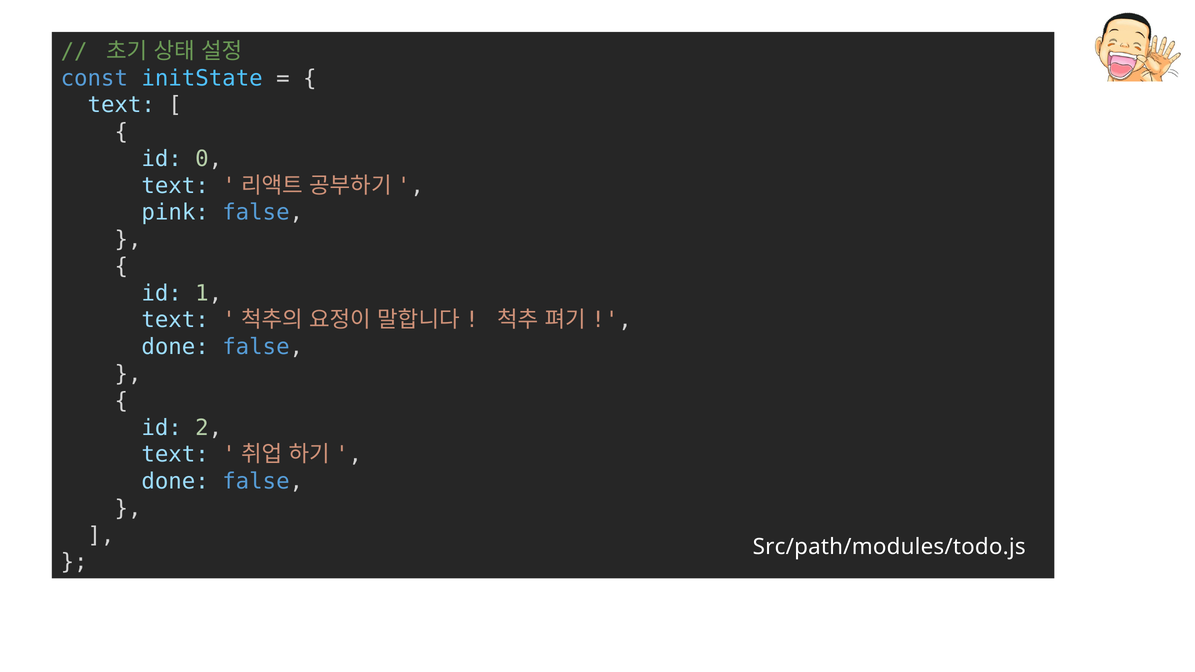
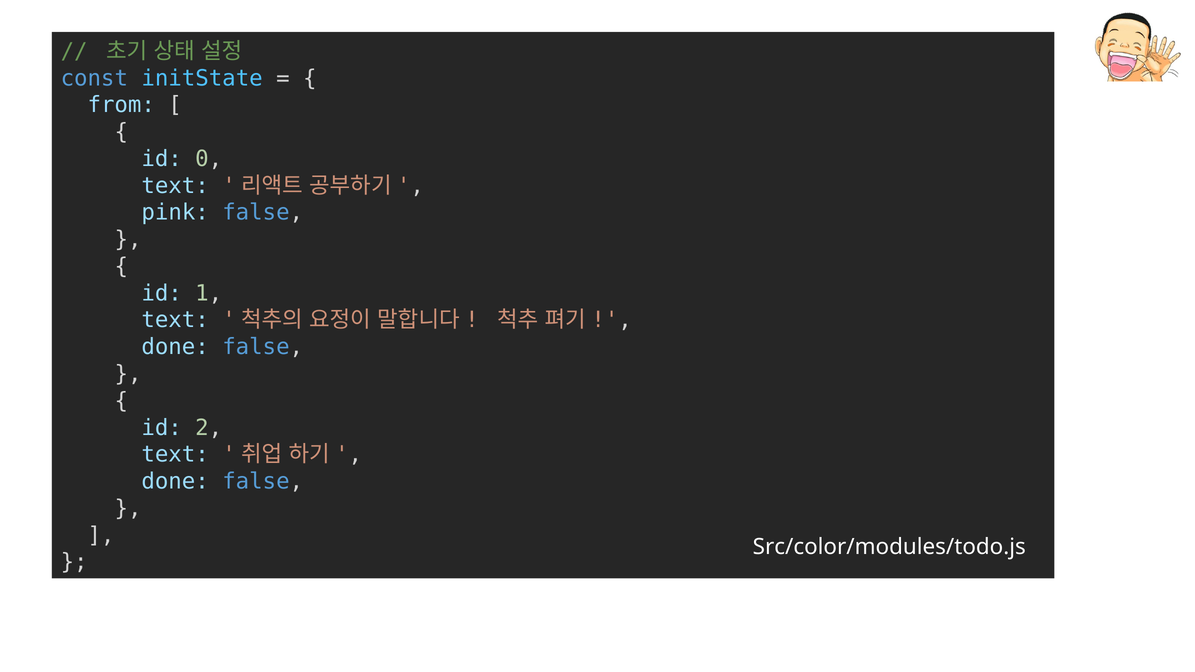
text at (121, 105): text -> from
Src/path/modules/todo.js: Src/path/modules/todo.js -> Src/color/modules/todo.js
